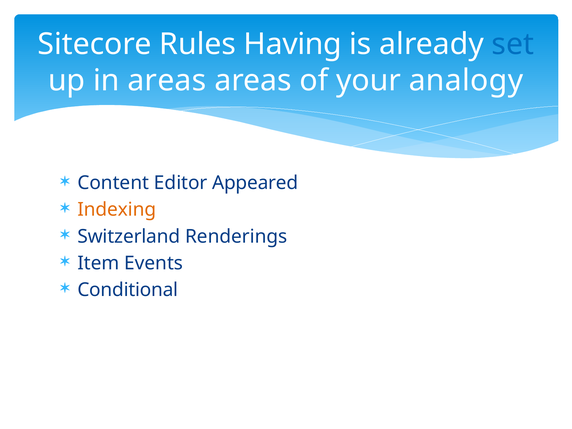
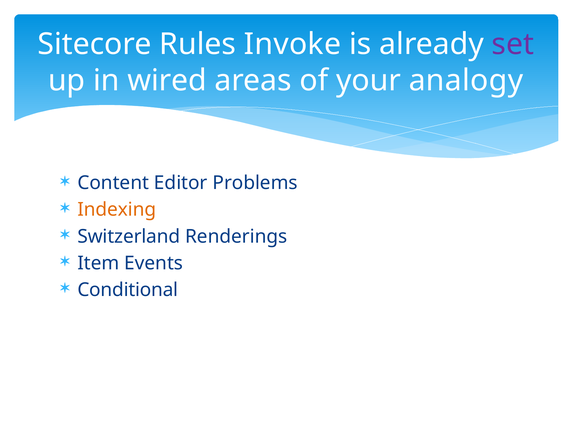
Having: Having -> Invoke
set colour: blue -> purple
in areas: areas -> wired
Appeared: Appeared -> Problems
